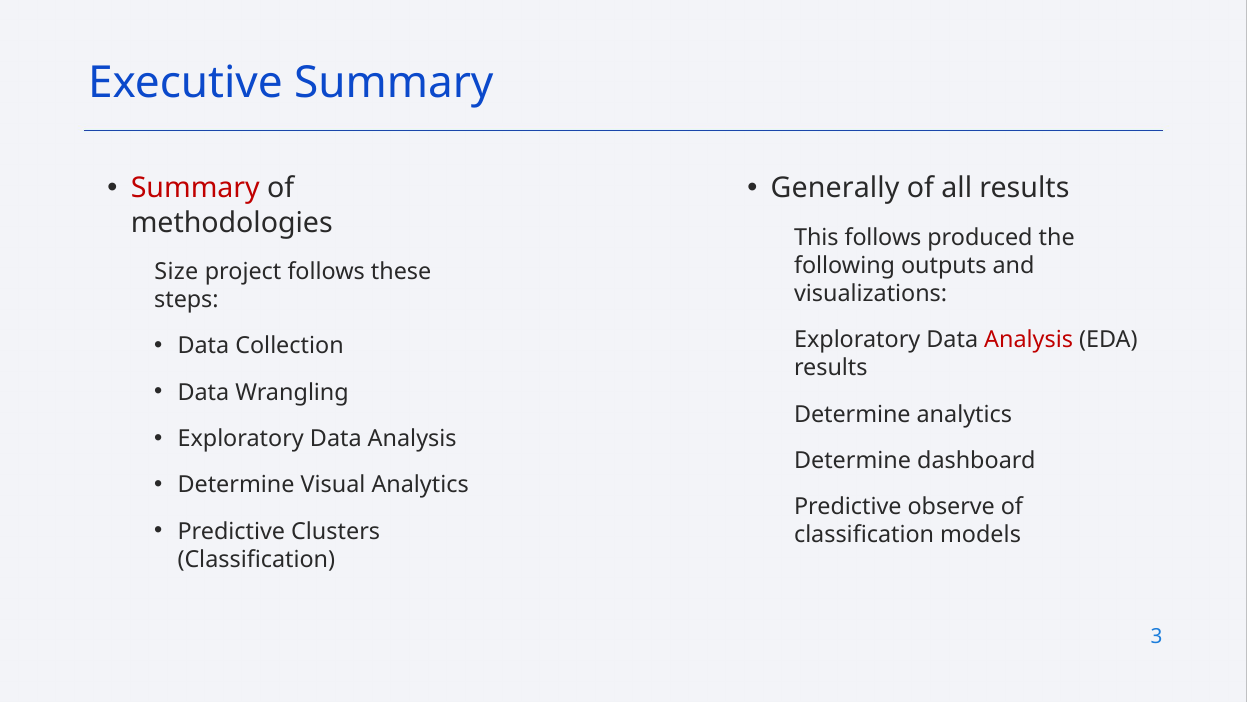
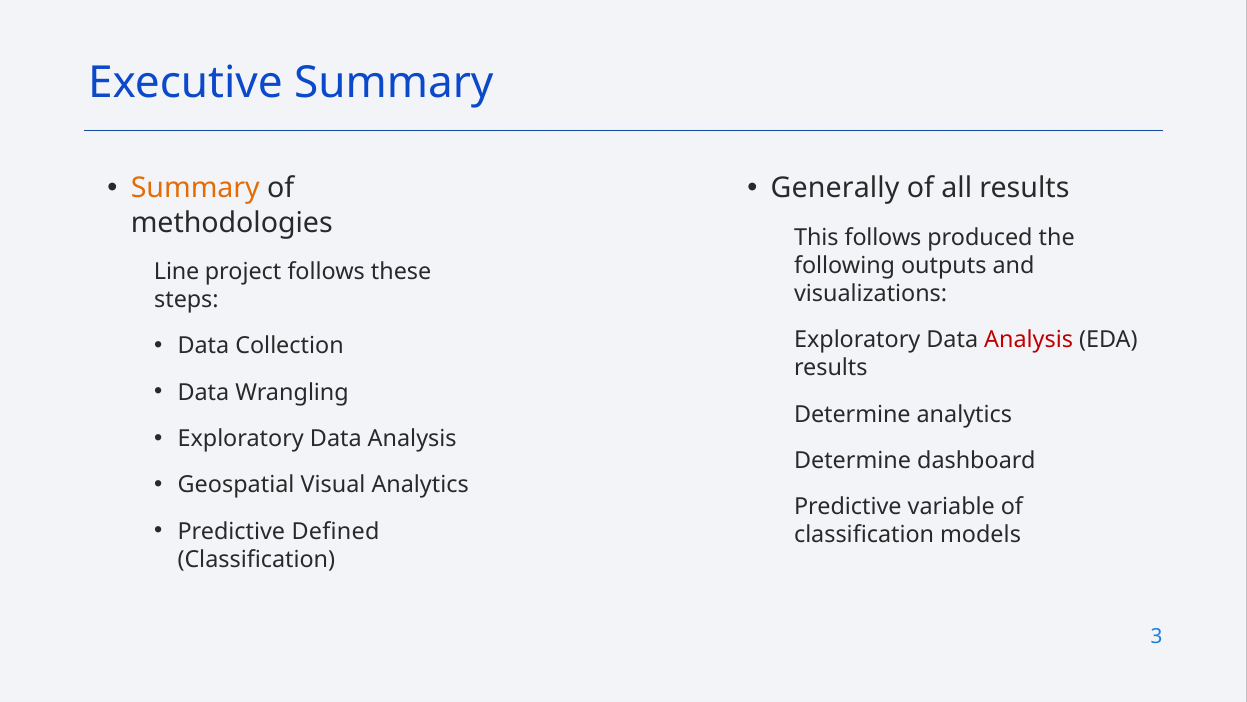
Summary at (195, 188) colour: red -> orange
Size: Size -> Line
Determine at (236, 485): Determine -> Geospatial
observe: observe -> variable
Clusters: Clusters -> Defined
